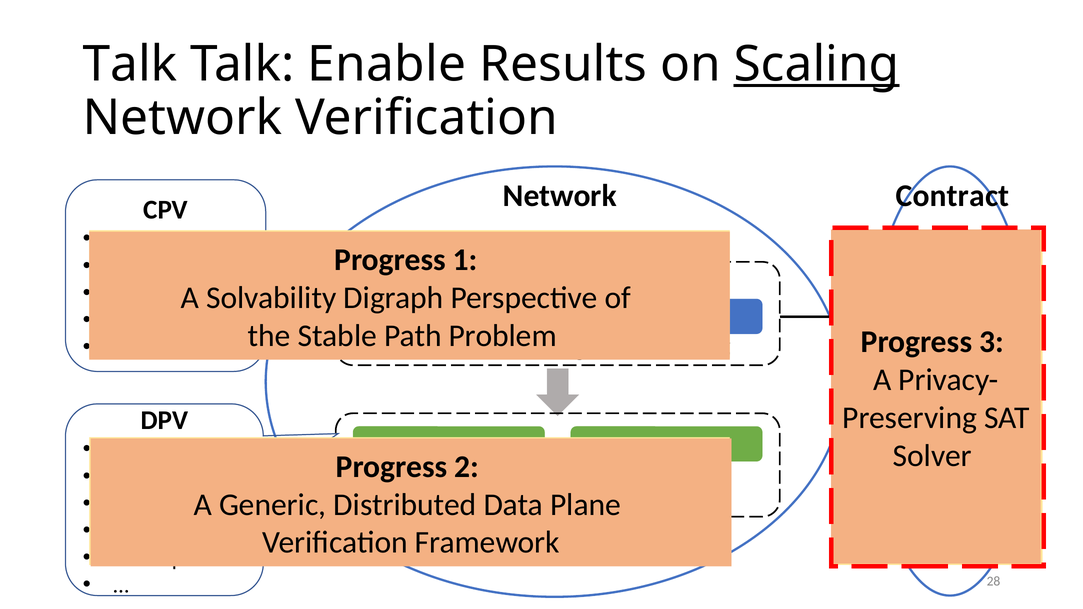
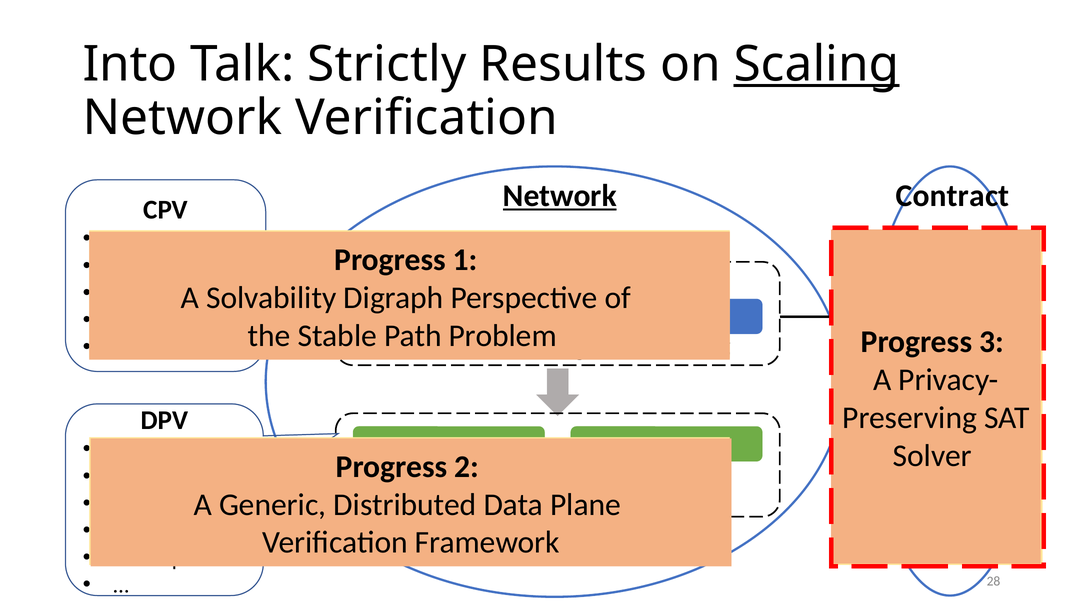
Talk at (130, 64): Talk -> Into
Enable: Enable -> Strictly
Network at (560, 196) underline: none -> present
